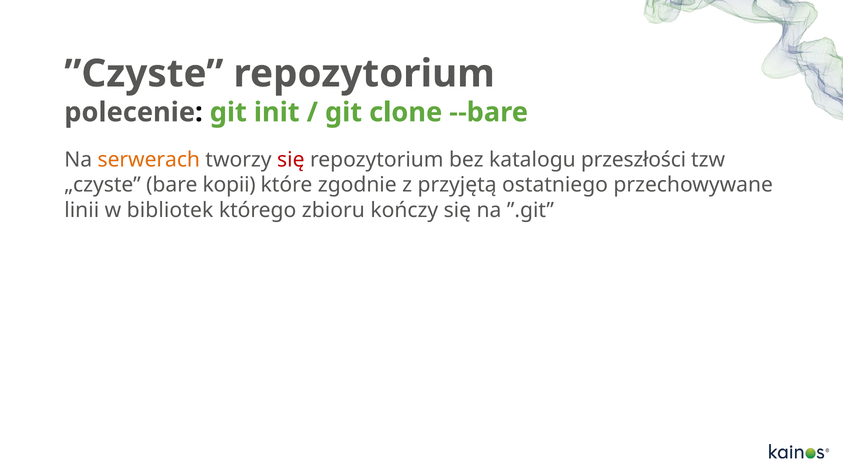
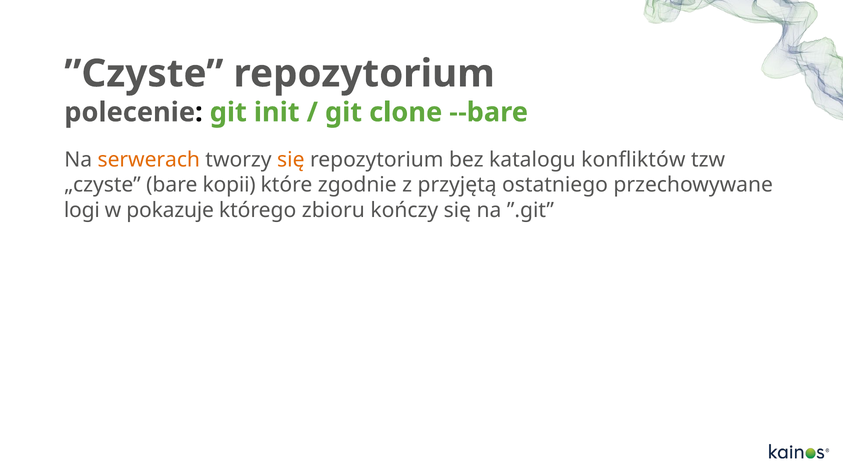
się at (291, 160) colour: red -> orange
przeszłości: przeszłości -> konfliktów
linii: linii -> logi
bibliotek: bibliotek -> pokazuje
